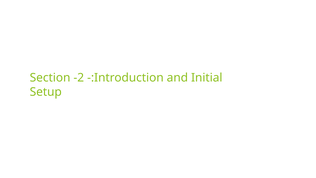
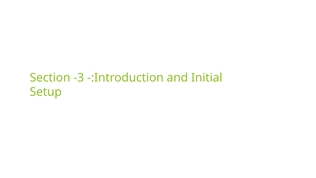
-2: -2 -> -3
